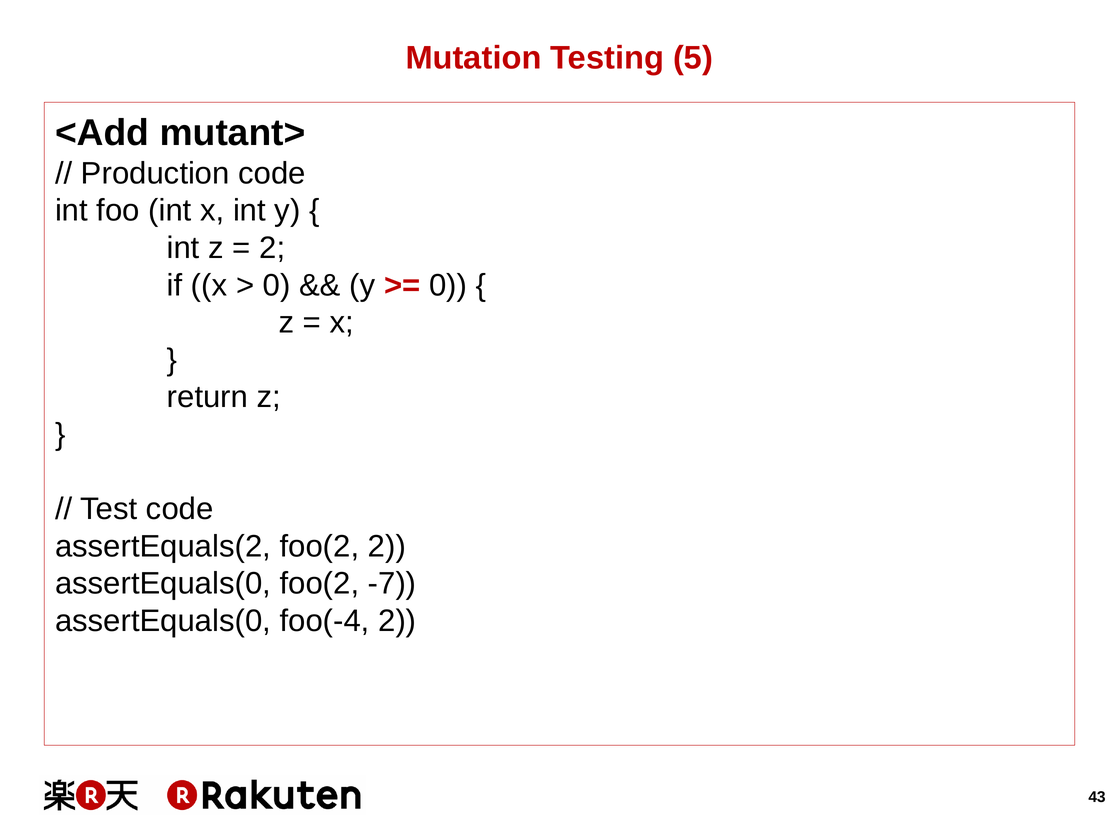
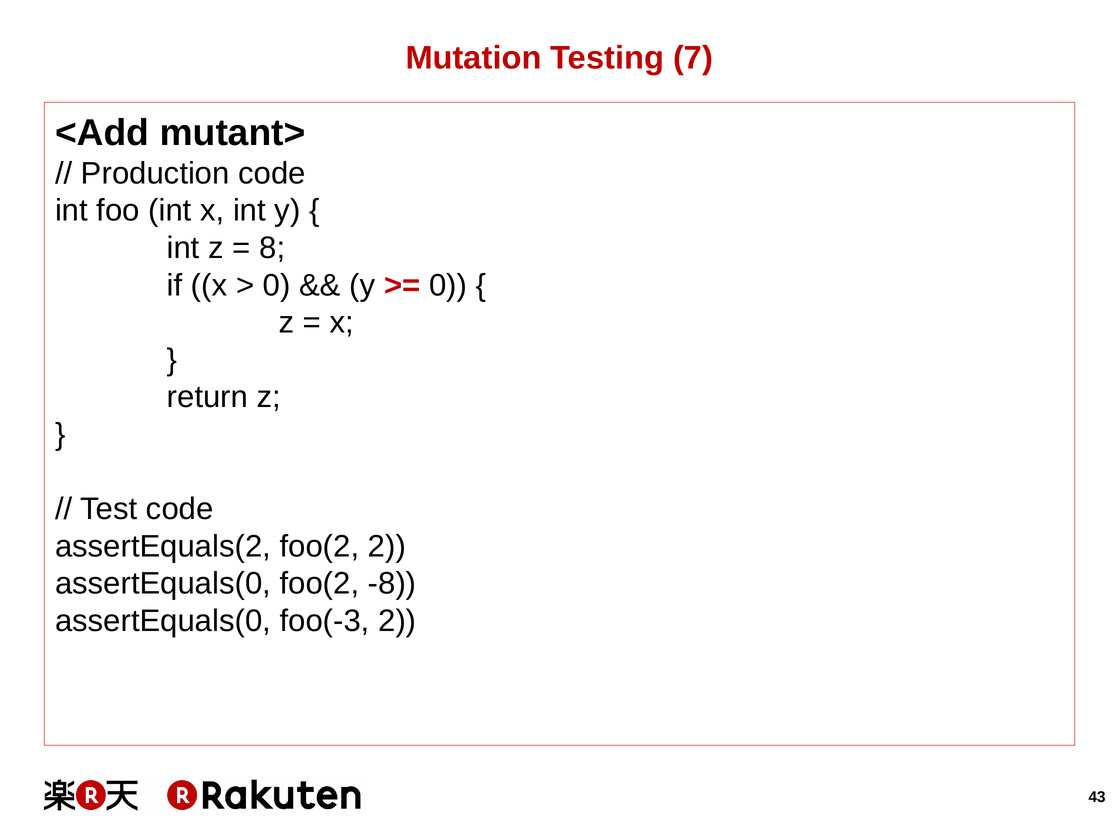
5: 5 -> 7
2 at (272, 248): 2 -> 8
-7: -7 -> -8
foo(-4: foo(-4 -> foo(-3
